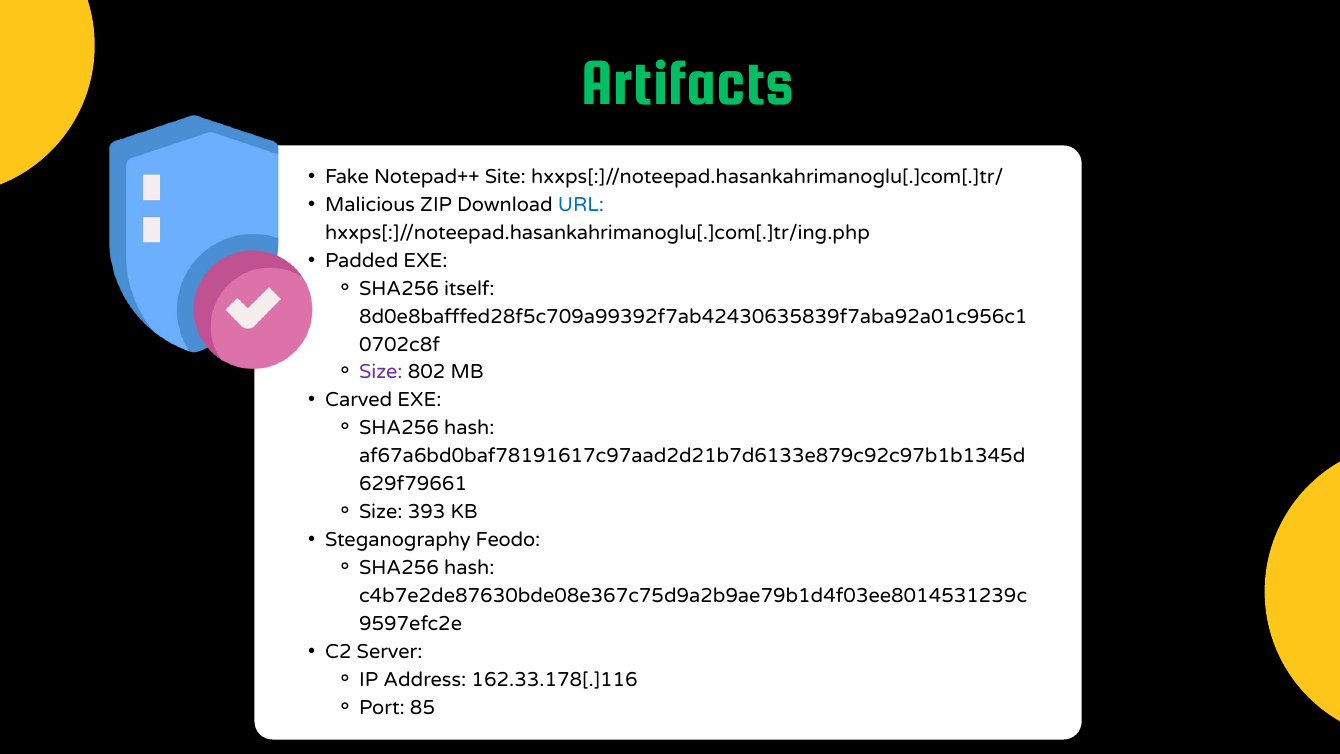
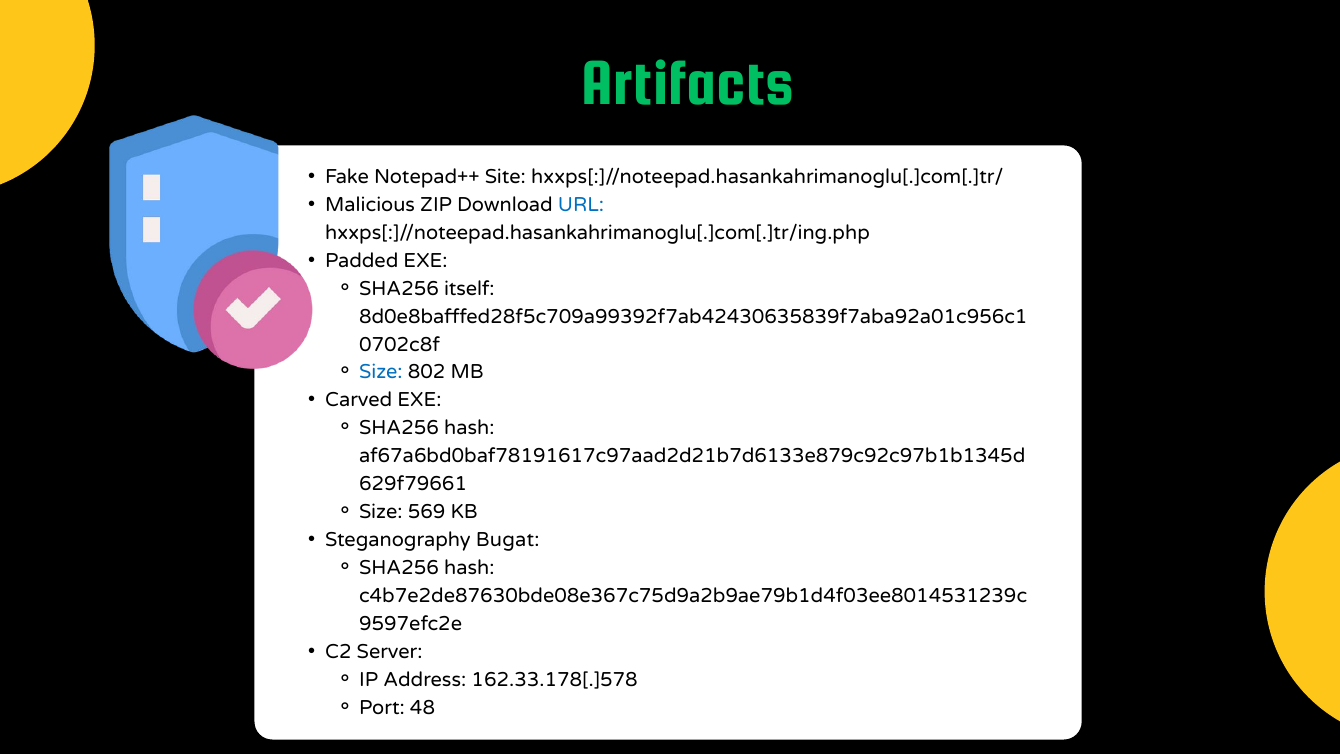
Size at (381, 372) colour: purple -> blue
393: 393 -> 569
Feodo: Feodo -> Bugat
162.33.178[.]116: 162.33.178[.]116 -> 162.33.178[.]578
85: 85 -> 48
